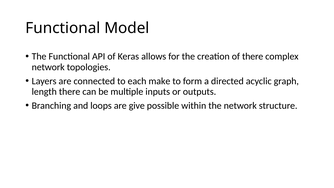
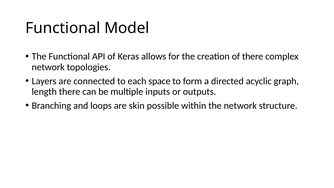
make: make -> space
give: give -> skin
